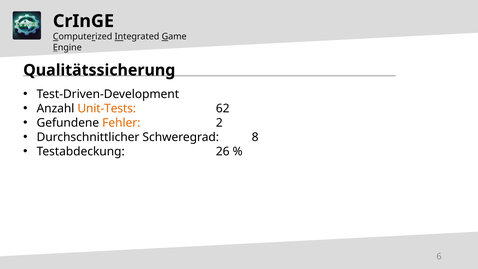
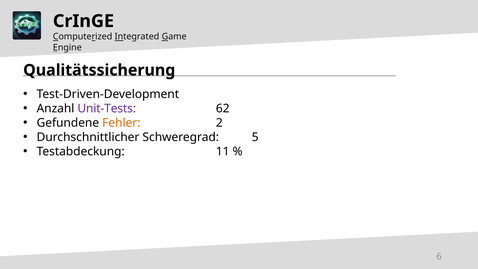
Unit-Tests colour: orange -> purple
8: 8 -> 5
26: 26 -> 11
